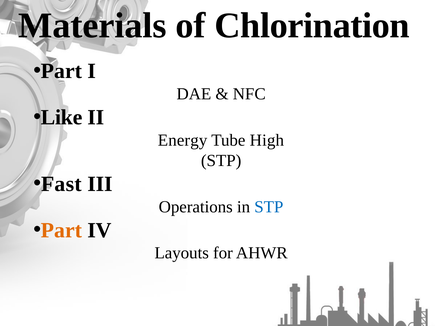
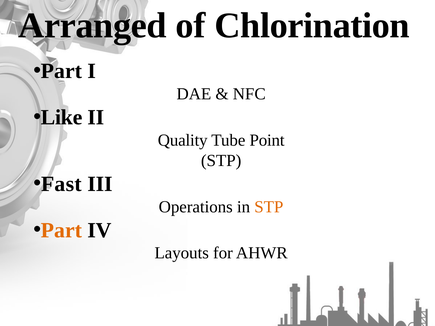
Materials: Materials -> Arranged
Energy: Energy -> Quality
High: High -> Point
STP at (269, 207) colour: blue -> orange
